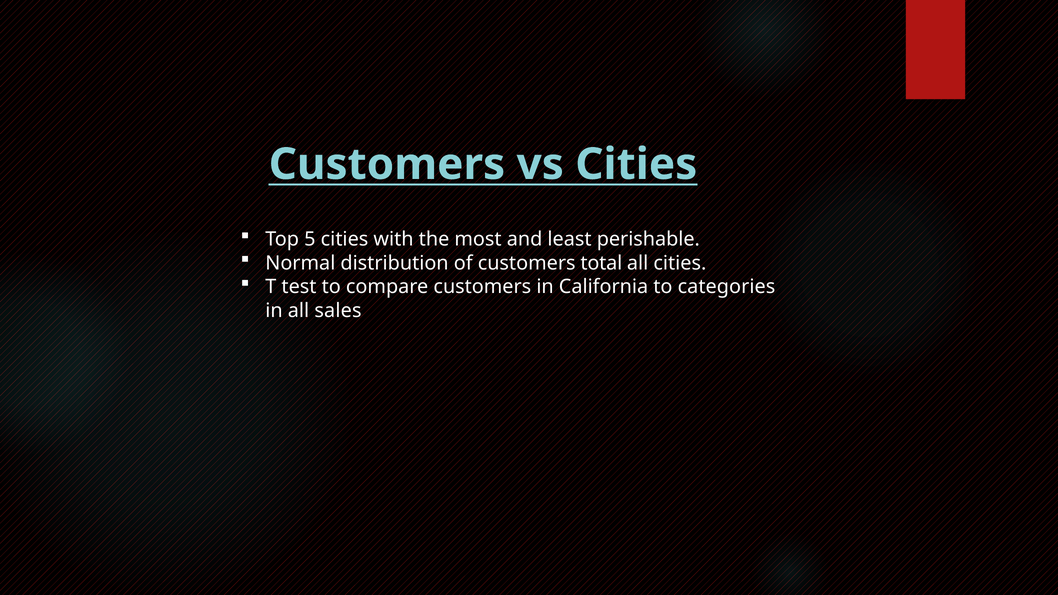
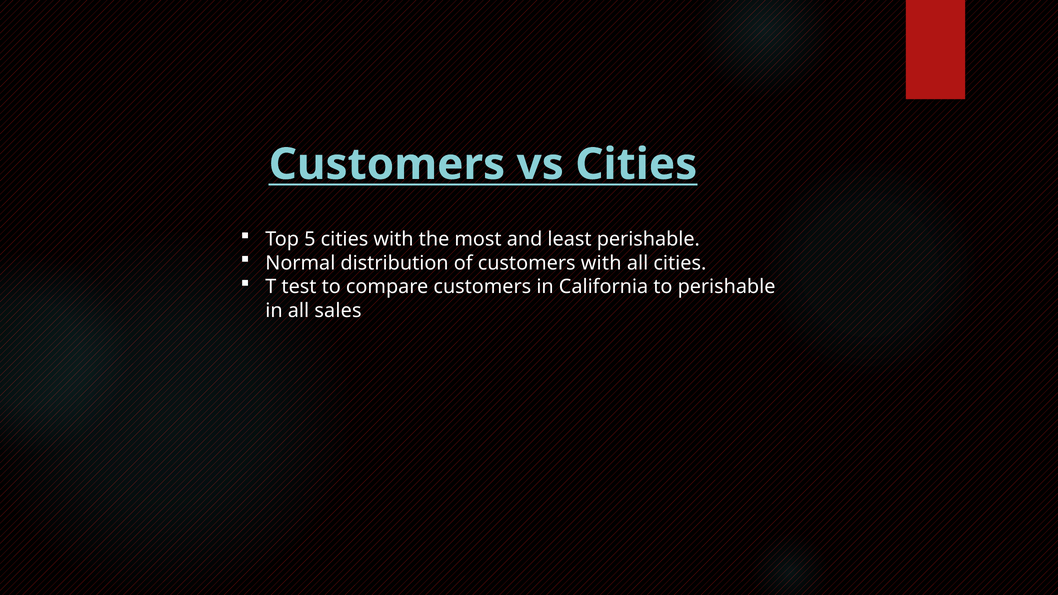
customers total: total -> with
to categories: categories -> perishable
